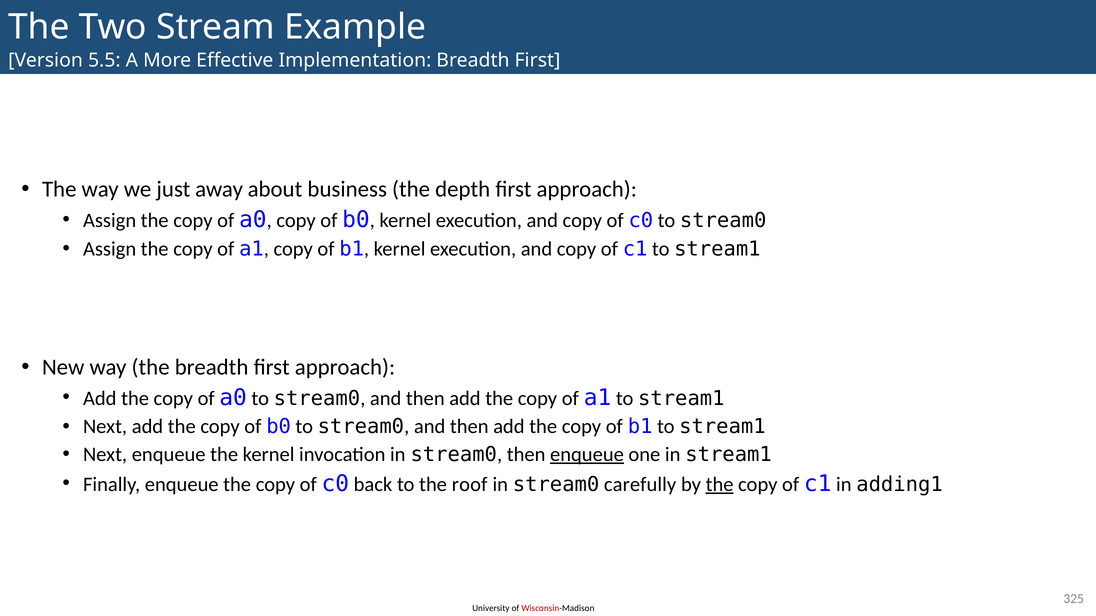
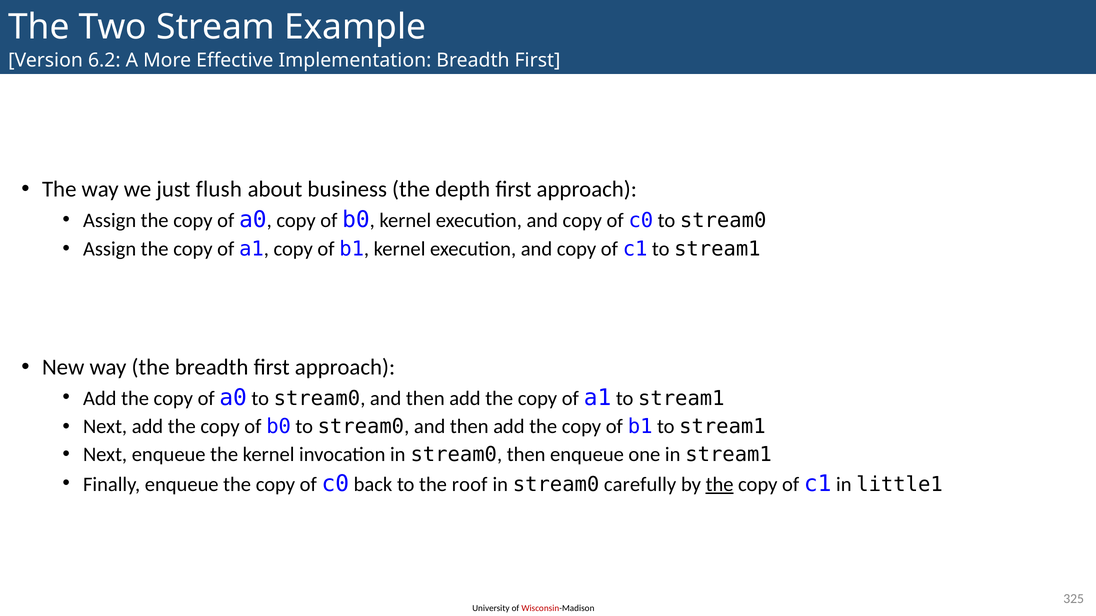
5.5: 5.5 -> 6.2
away: away -> flush
enqueue at (587, 455) underline: present -> none
adding1: adding1 -> little1
